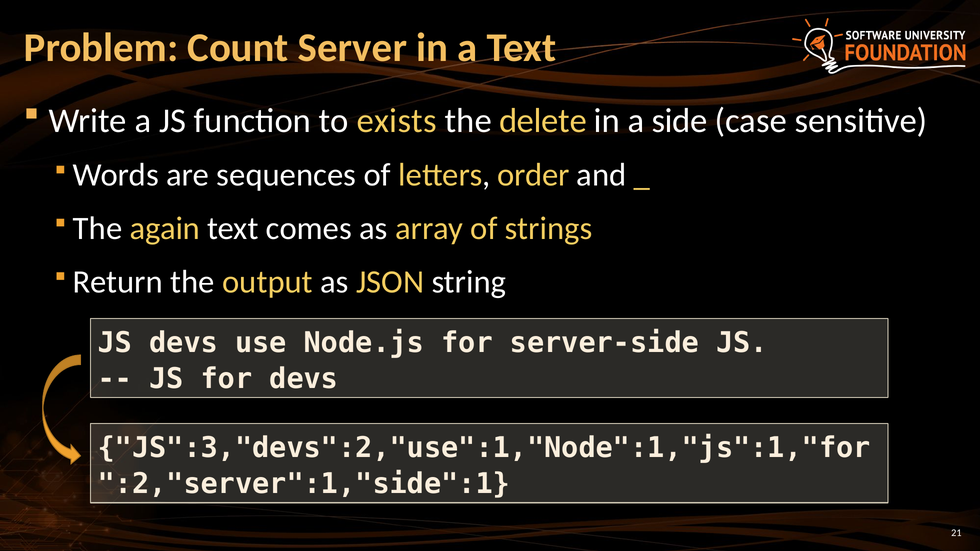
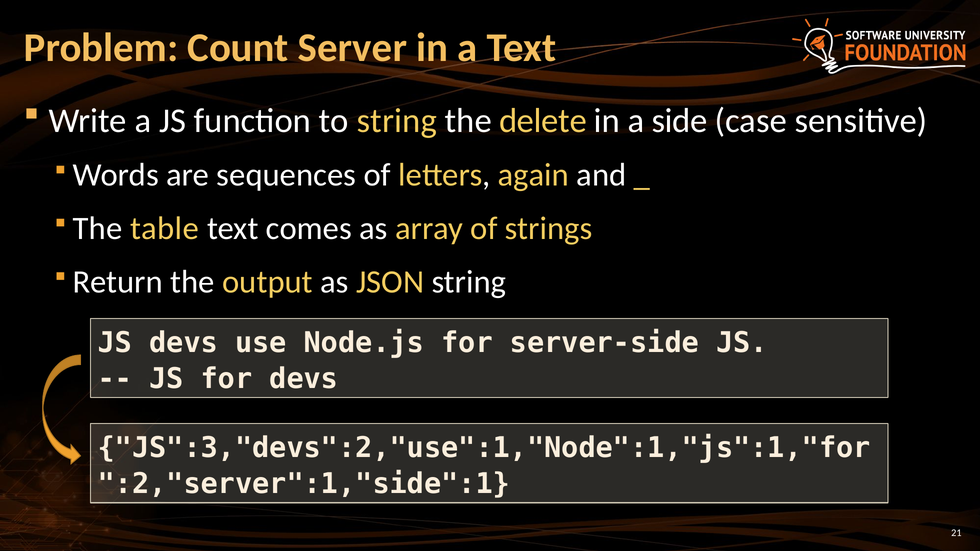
to exists: exists -> string
order: order -> again
again: again -> table
